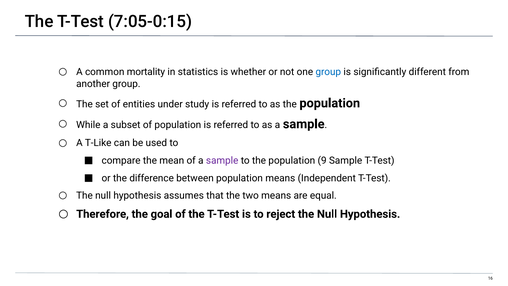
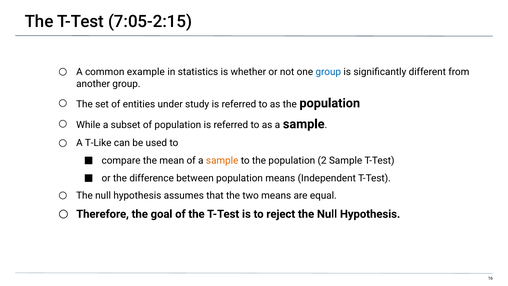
7:05-0:15: 7:05-0:15 -> 7:05-2:15
mortality: mortality -> example
sample at (222, 160) colour: purple -> orange
9: 9 -> 2
